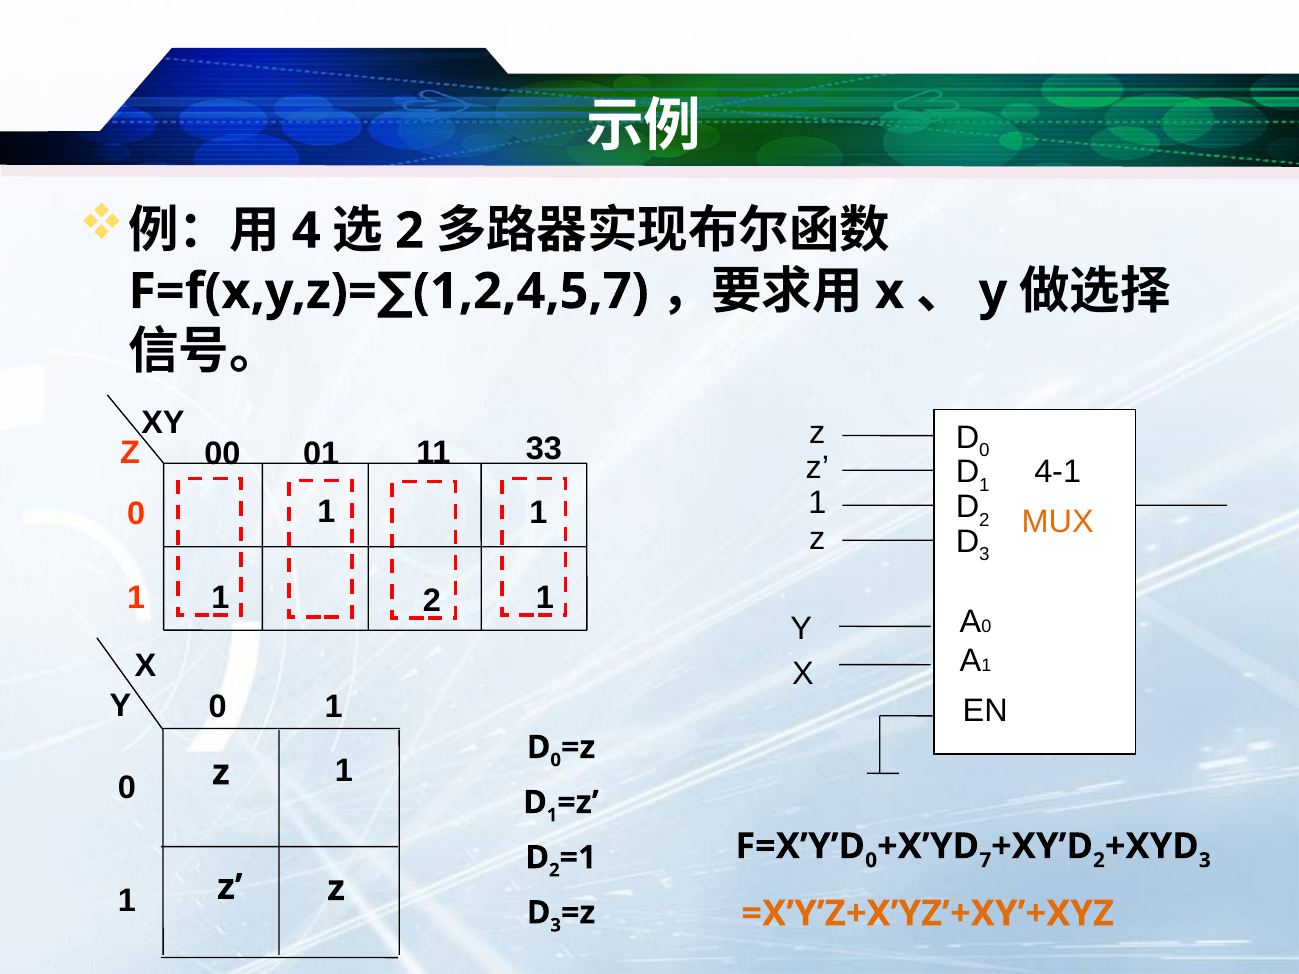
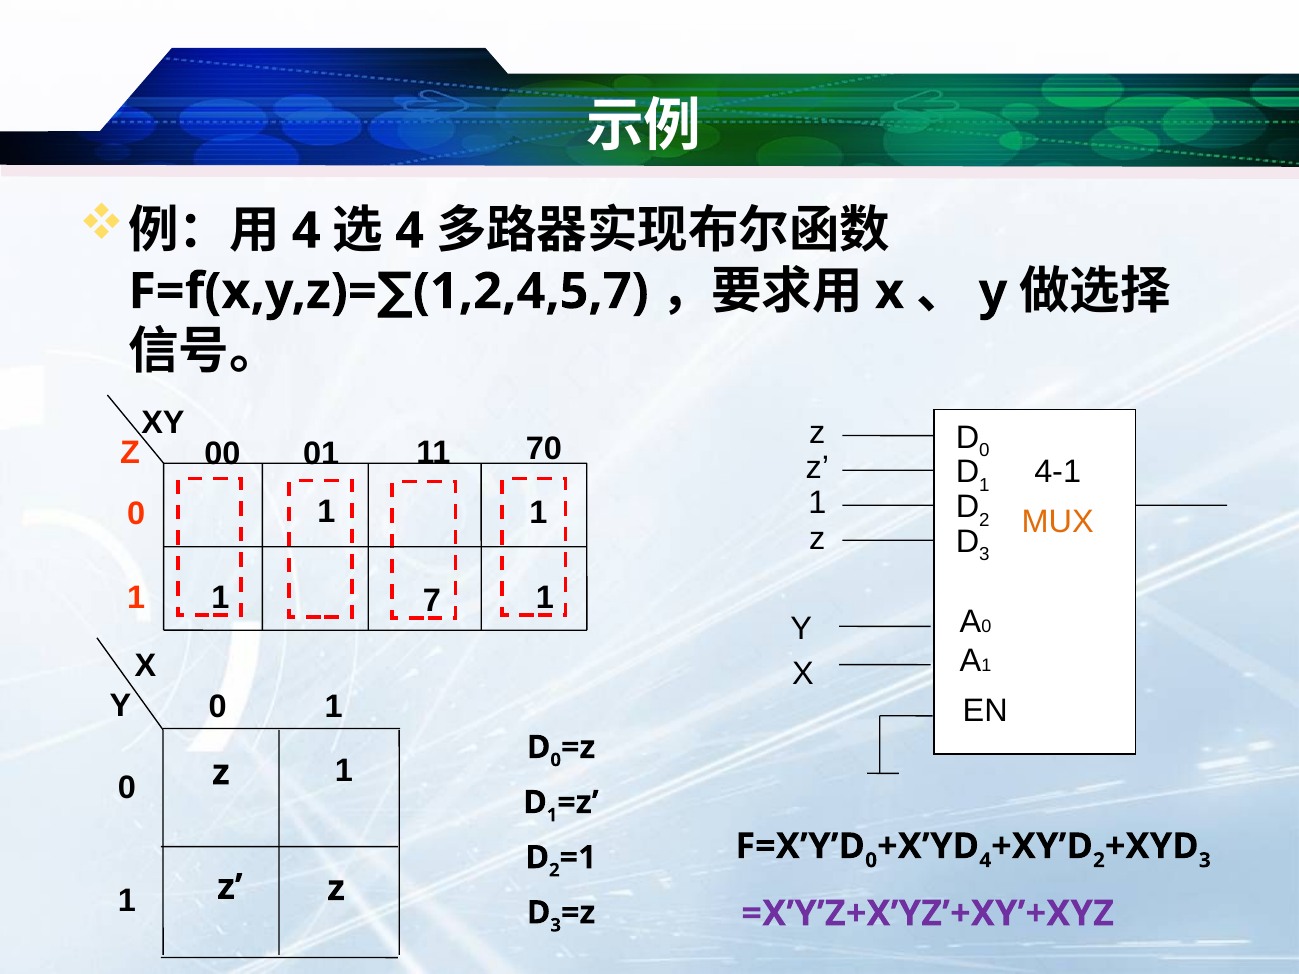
2 at (410, 231): 2 -> 4
33: 33 -> 70
1 2: 2 -> 7
7 at (985, 861): 7 -> 4
=X’Y’Z+X’YZ’+XY’+XYZ colour: orange -> purple
